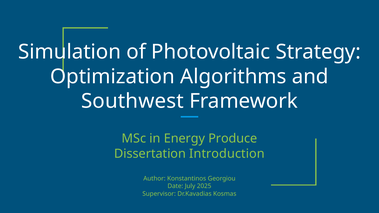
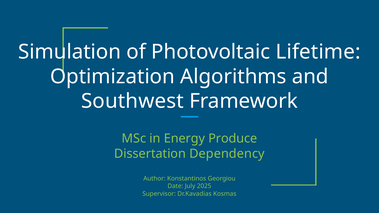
Strategy: Strategy -> Lifetime
Introduction: Introduction -> Dependency
